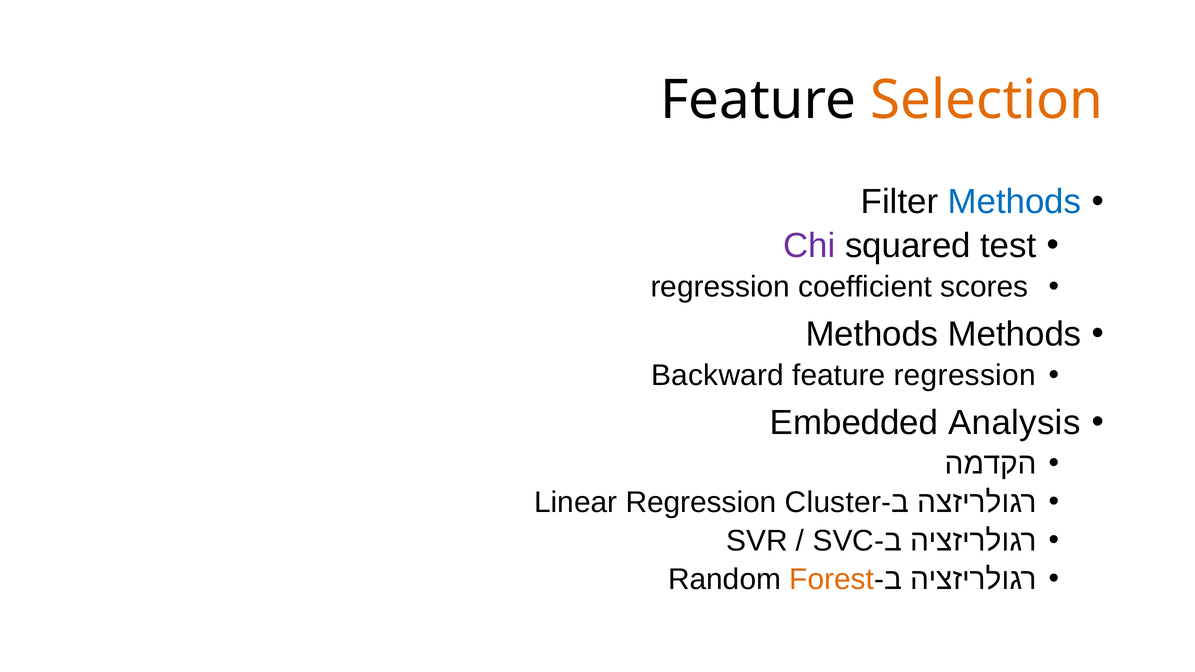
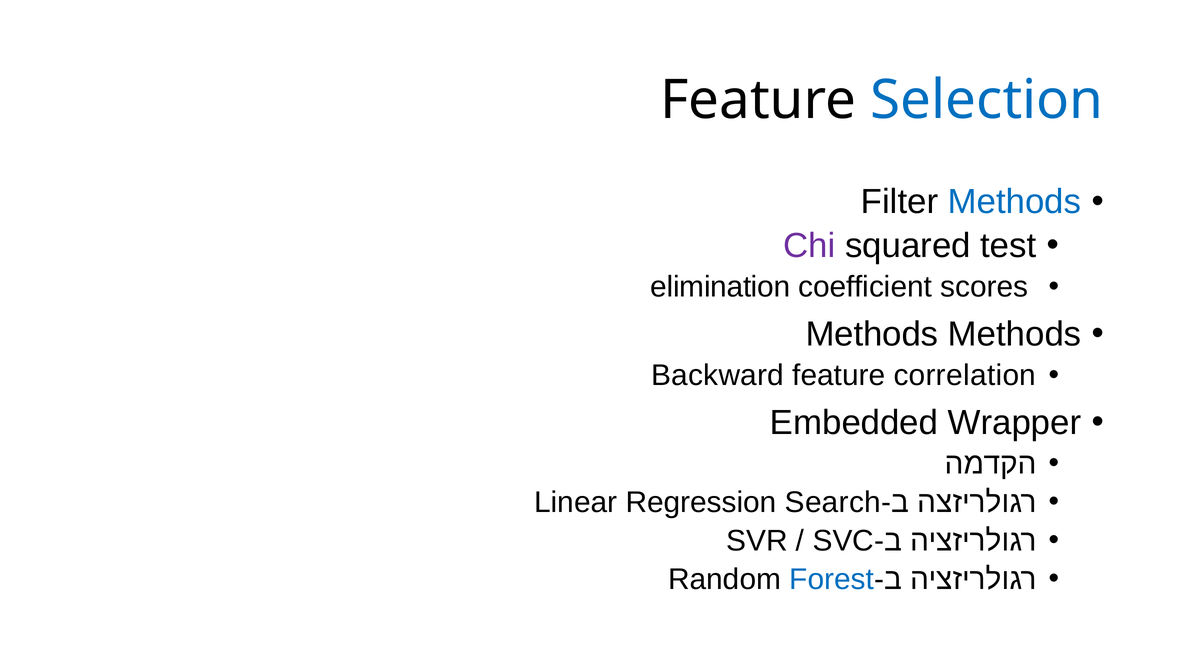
Selection colour: orange -> blue
regression at (720, 287): regression -> elimination
feature regression: regression -> correlation
Analysis: Analysis -> Wrapper
Cluster: Cluster -> Search
Forest colour: orange -> blue
